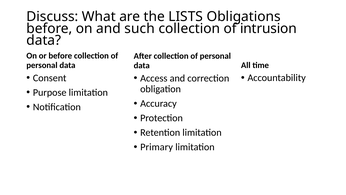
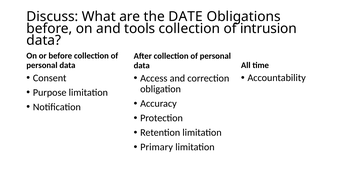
LISTS: LISTS -> DATE
such: such -> tools
